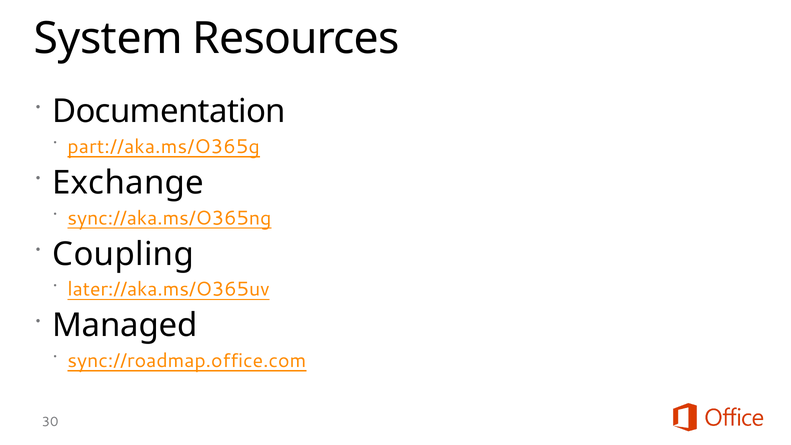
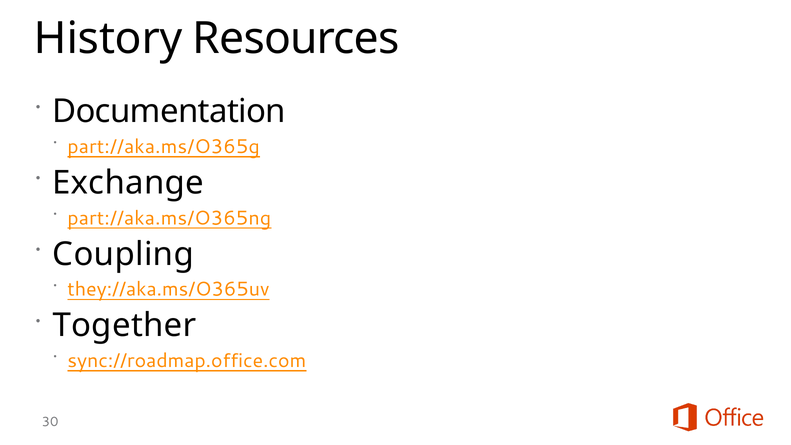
System: System -> History
sync://aka.ms/O365ng: sync://aka.ms/O365ng -> part://aka.ms/O365ng
later://aka.ms/O365uv: later://aka.ms/O365uv -> they://aka.ms/O365uv
Managed: Managed -> Together
